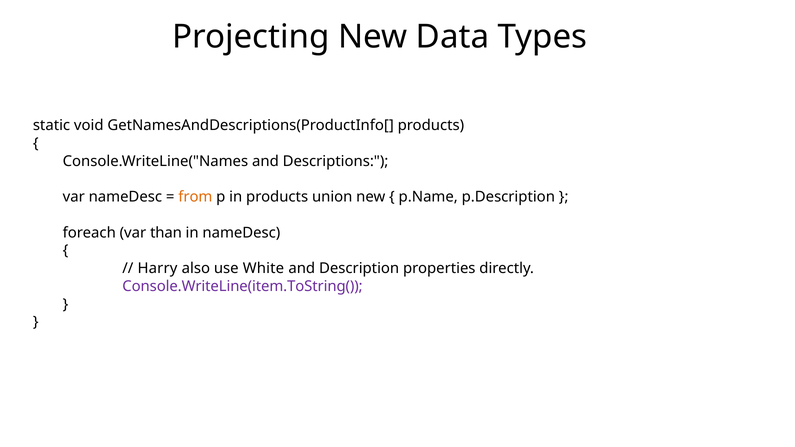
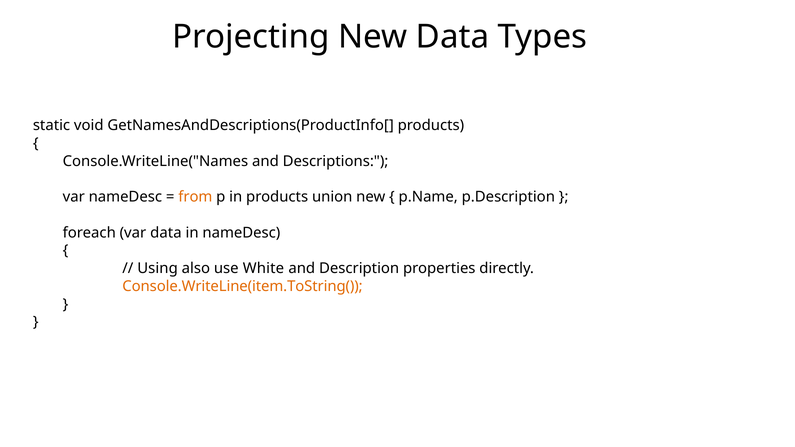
var than: than -> data
Harry: Harry -> Using
Console.WriteLine(item.ToString( colour: purple -> orange
